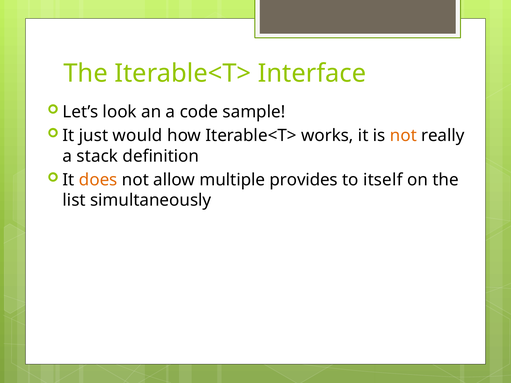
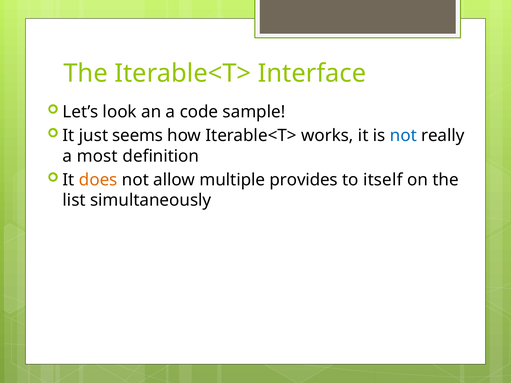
would: would -> seems
not at (403, 136) colour: orange -> blue
stack: stack -> most
